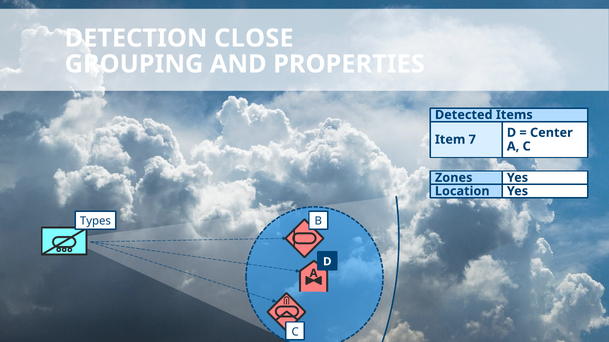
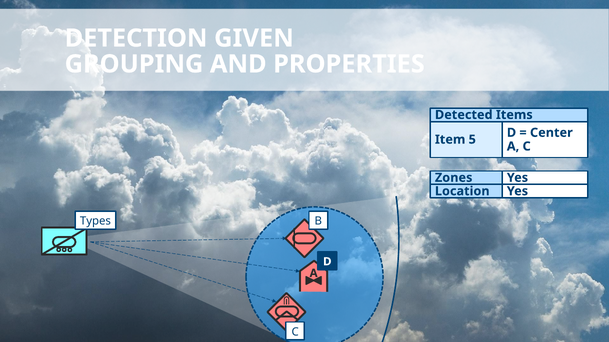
CLOSE: CLOSE -> GIVEN
7: 7 -> 5
